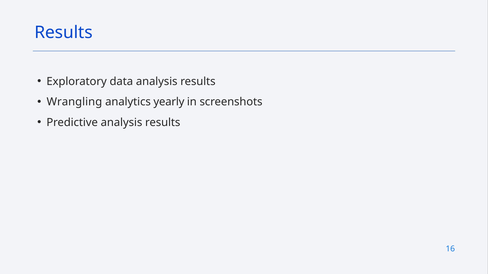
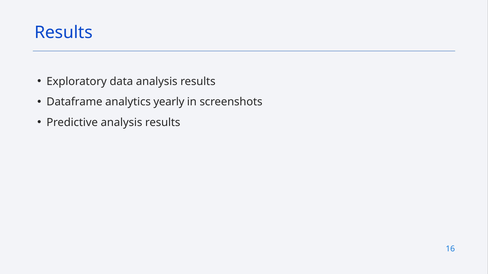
Wrangling: Wrangling -> Dataframe
